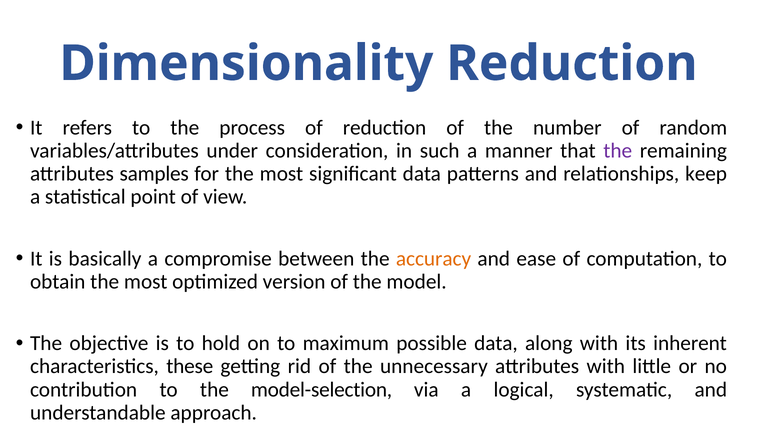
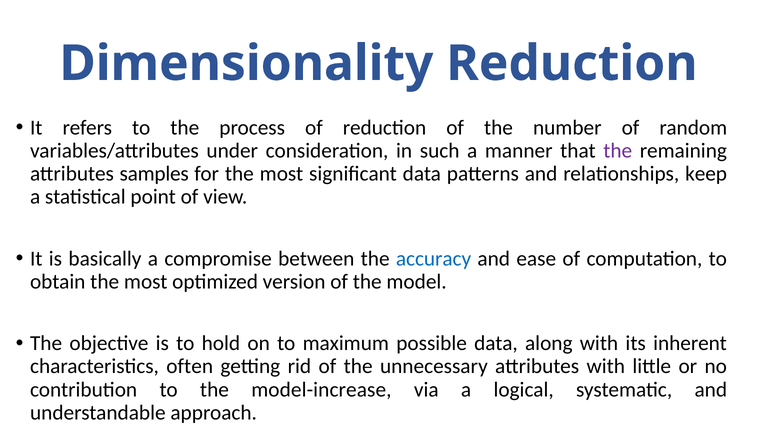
accuracy colour: orange -> blue
these: these -> often
model-selection: model-selection -> model-increase
